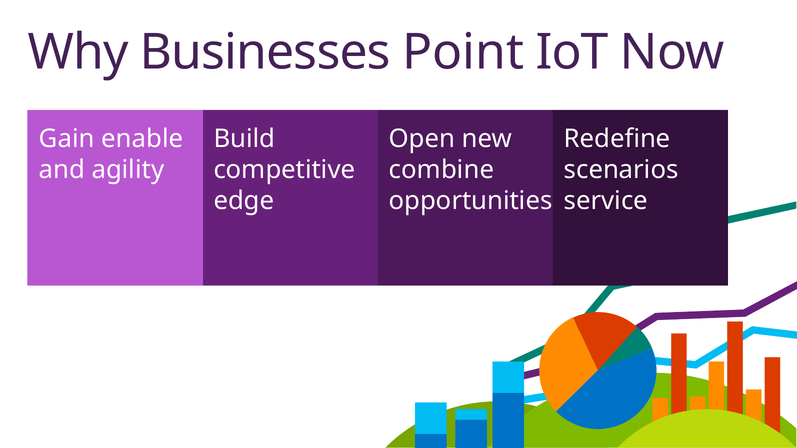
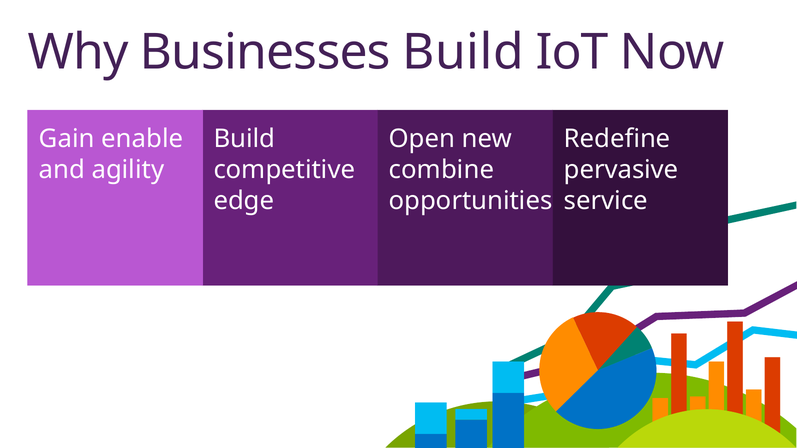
Businesses Point: Point -> Build
scenarios: scenarios -> pervasive
